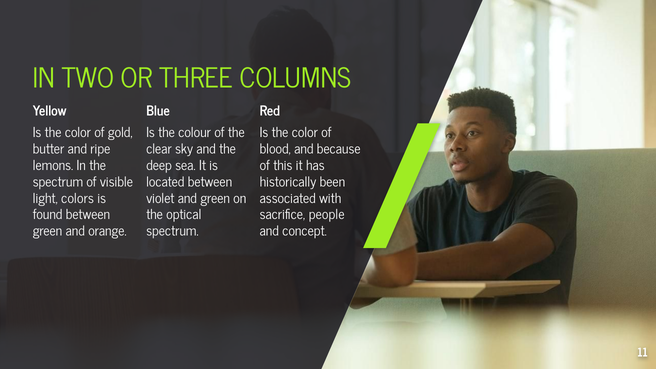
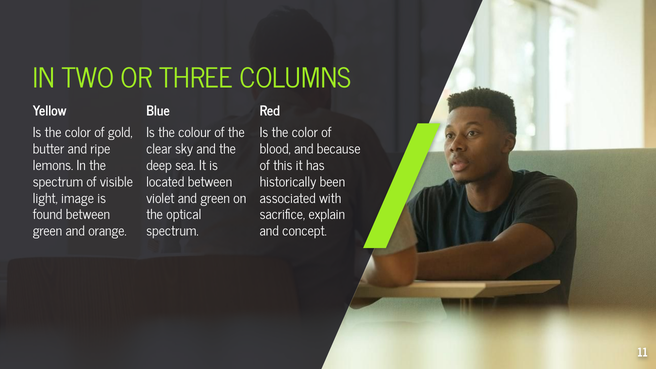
colors: colors -> image
people: people -> explain
